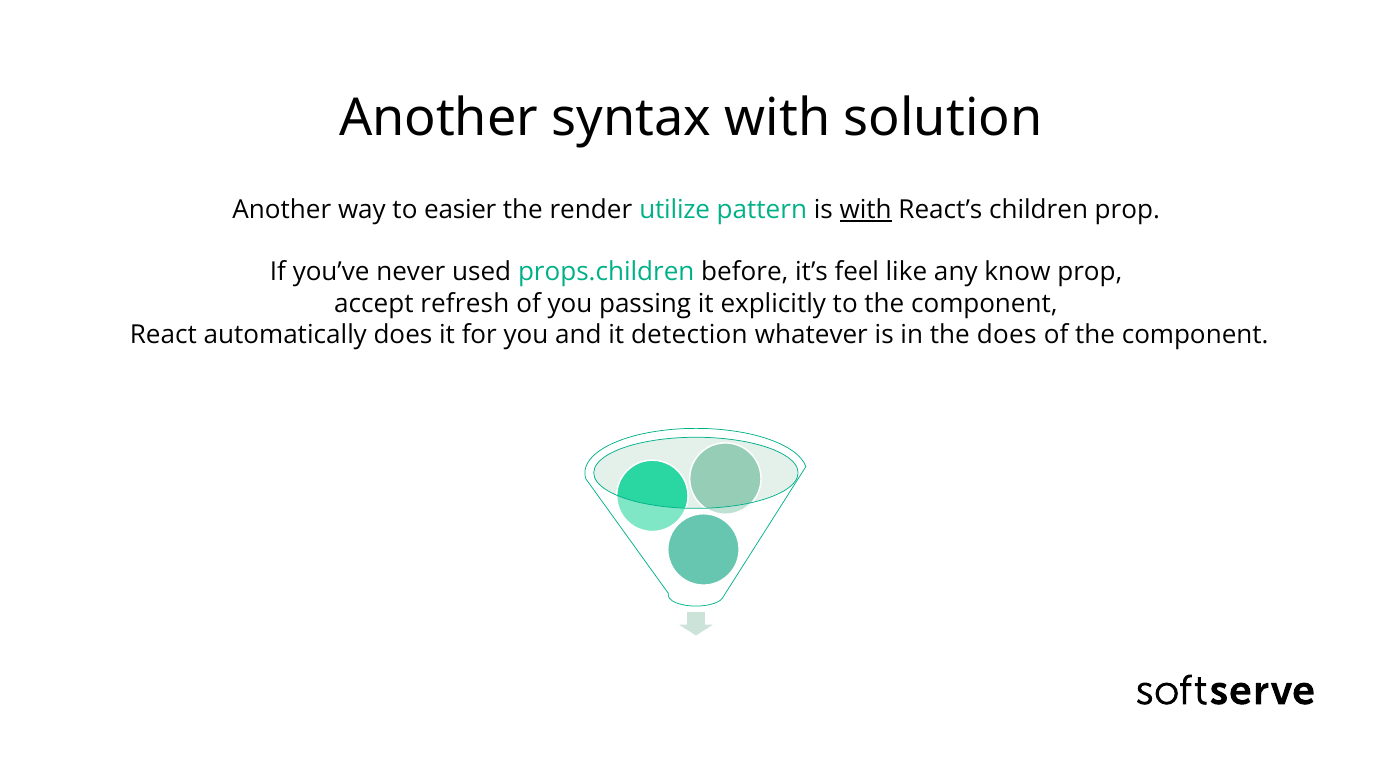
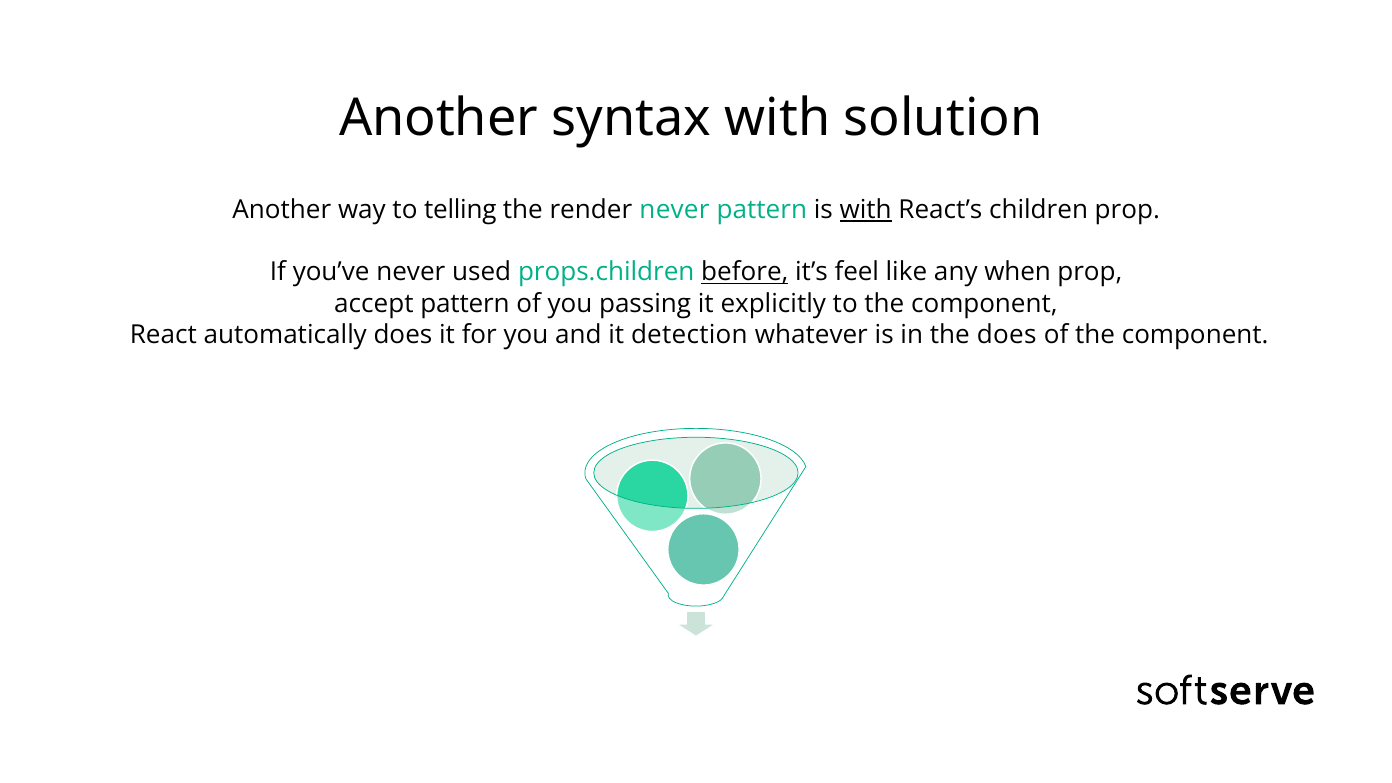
easier: easier -> telling
render utilize: utilize -> never
before underline: none -> present
know: know -> when
accept refresh: refresh -> pattern
